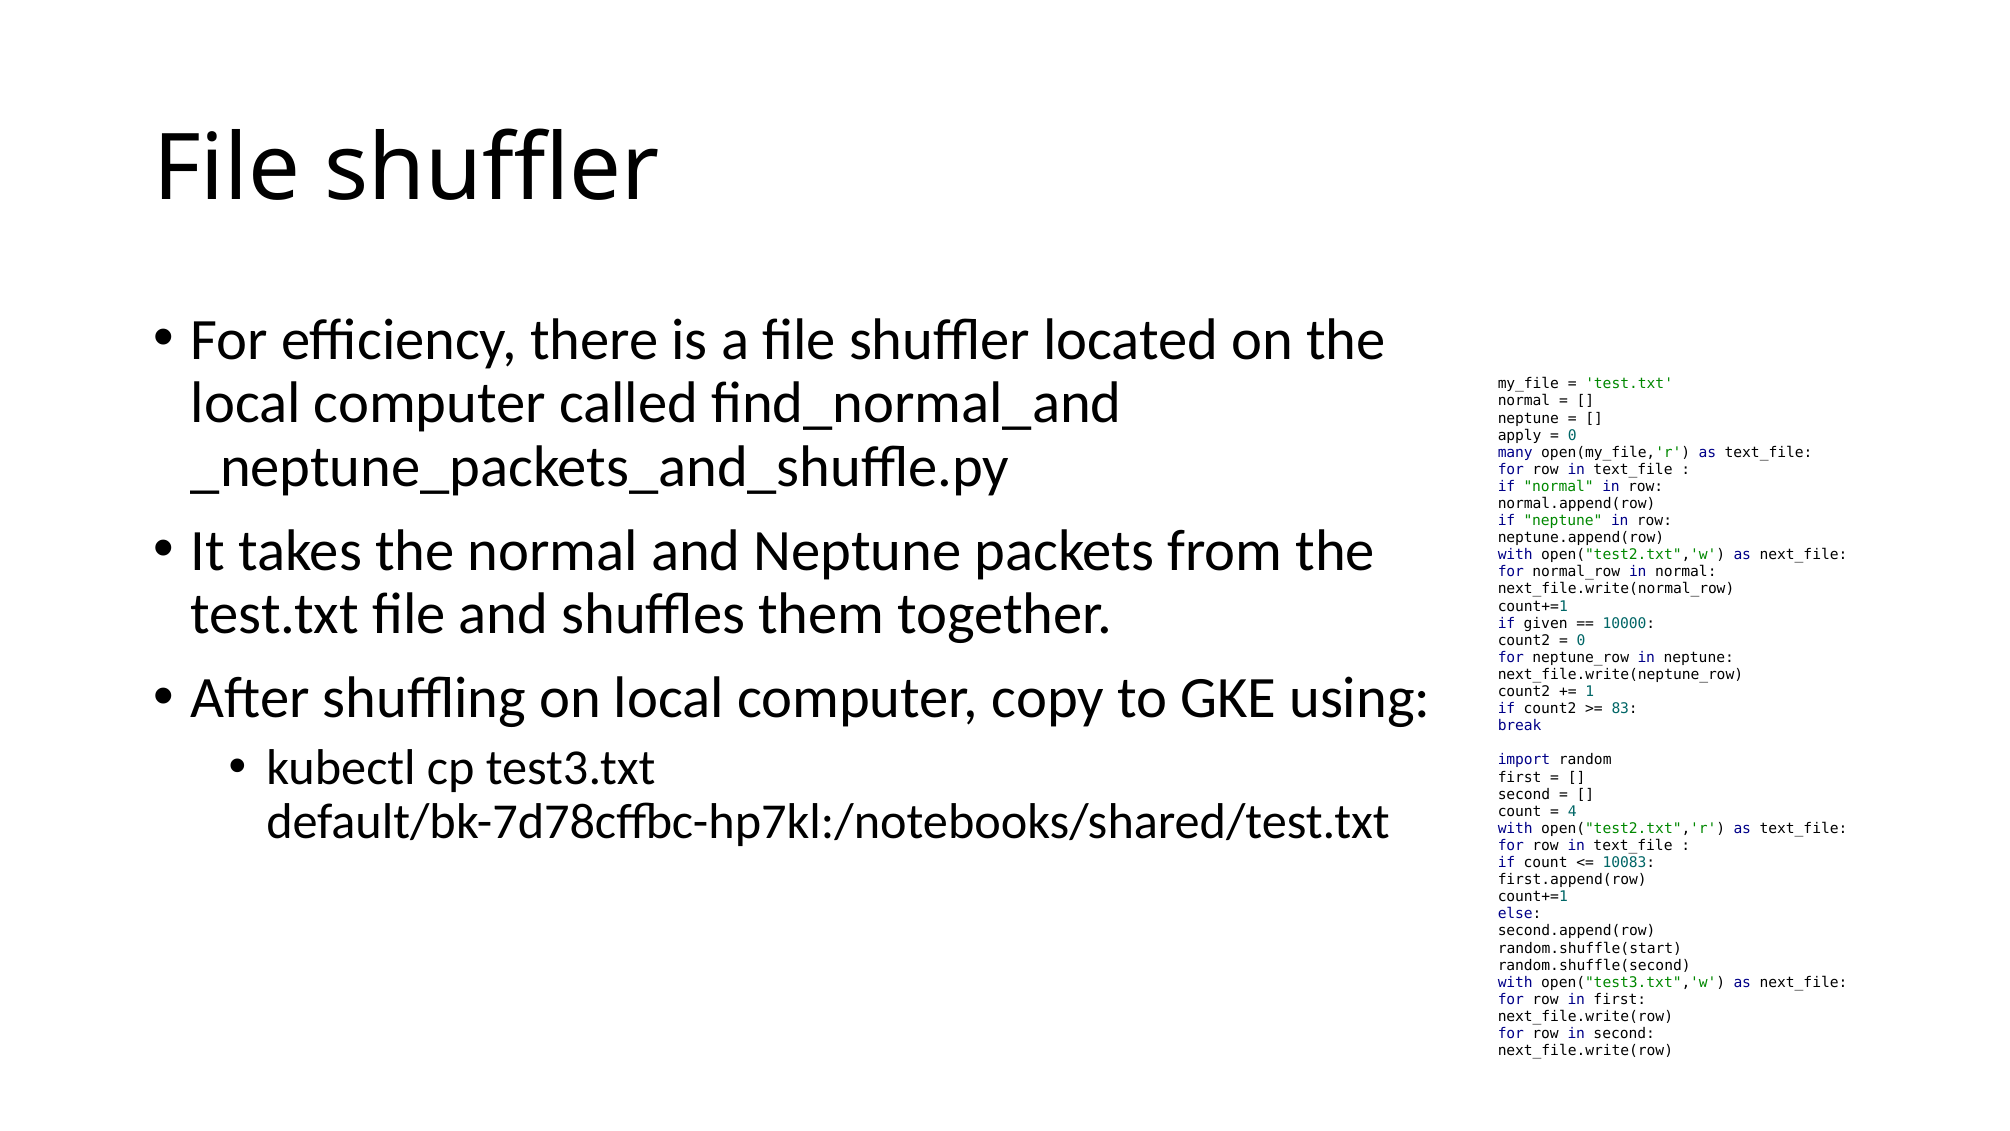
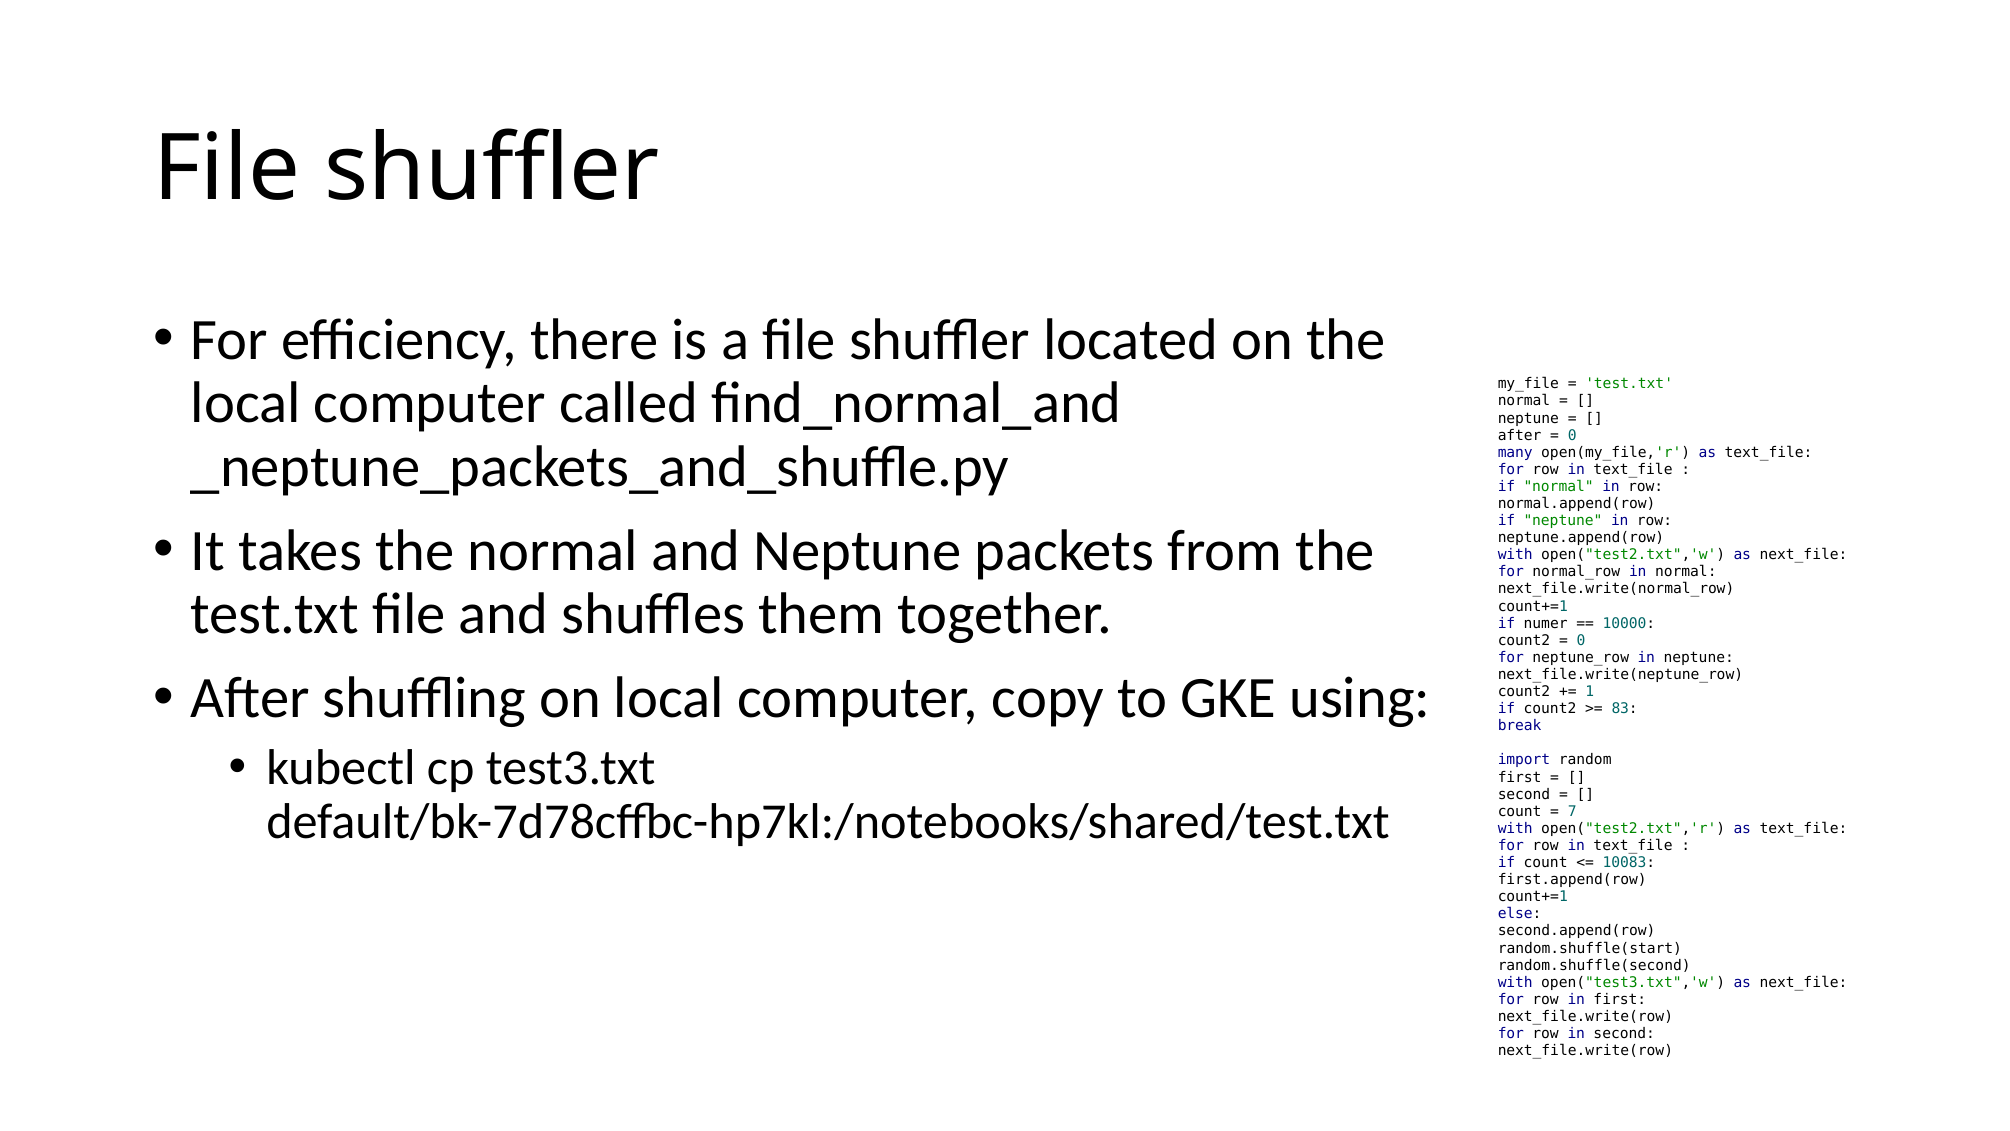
apply at (1520, 435): apply -> after
given: given -> numer
4: 4 -> 7
